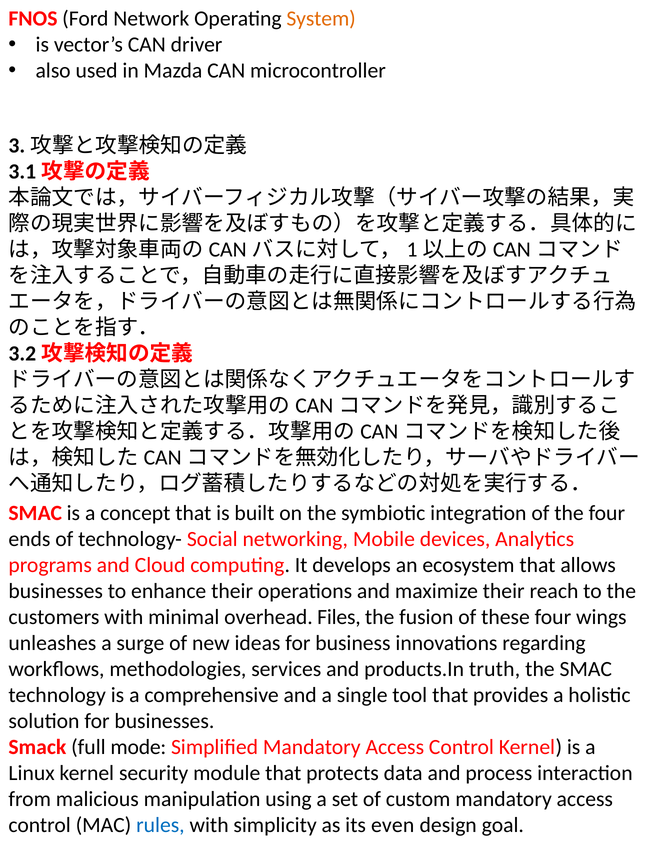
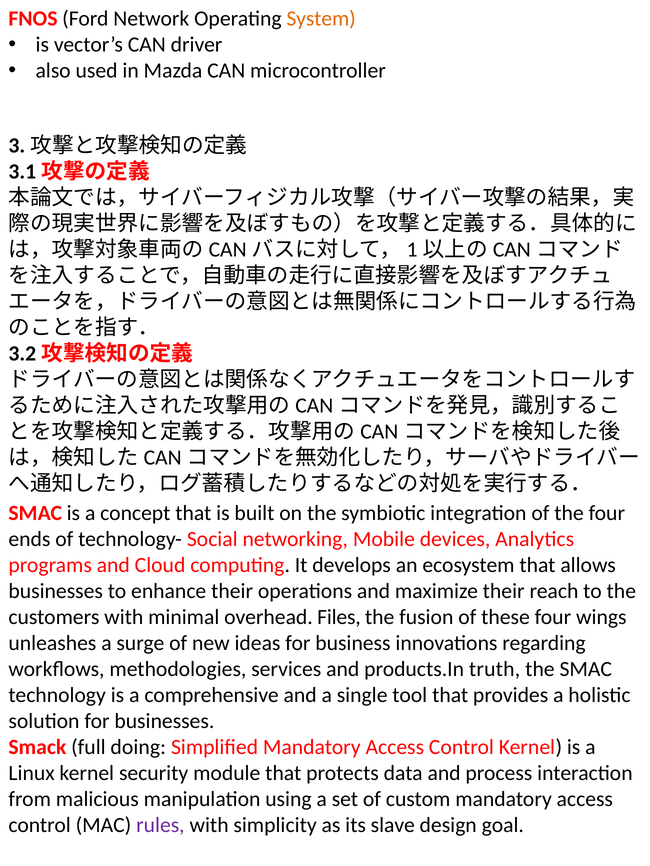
mode: mode -> doing
rules colour: blue -> purple
even: even -> slave
